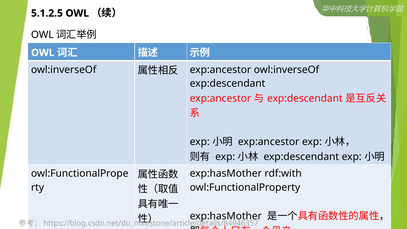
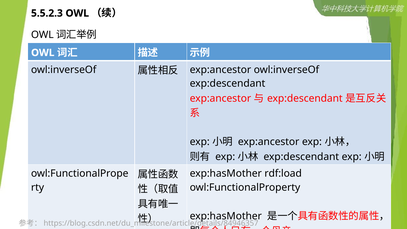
5.1.2.5: 5.1.2.5 -> 5.5.2.3
rdf:with: rdf:with -> rdf:load
